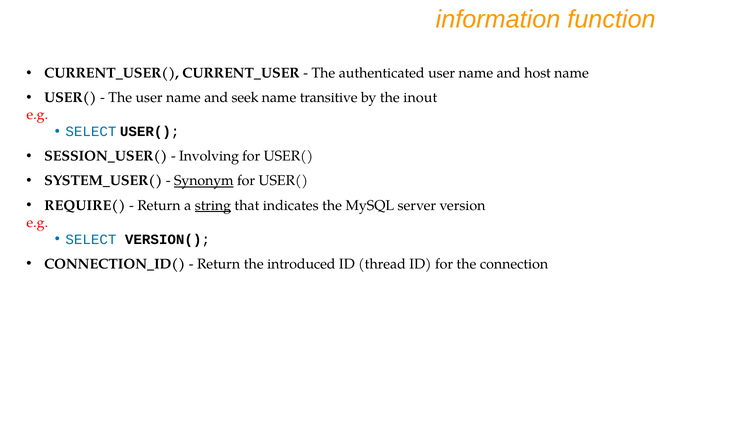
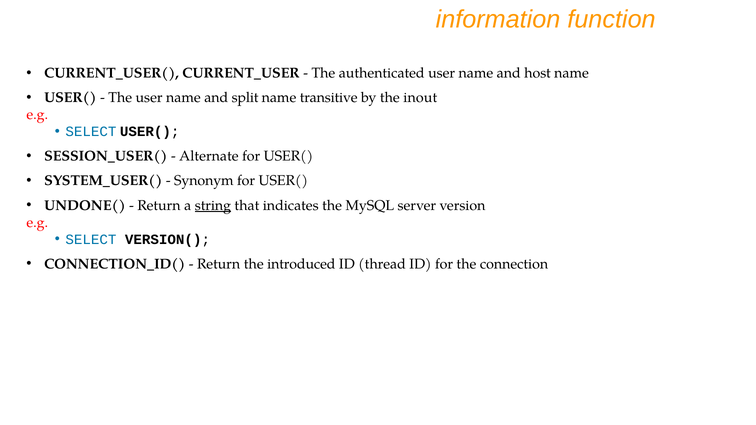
seek: seek -> split
Involving: Involving -> Alternate
Synonym underline: present -> none
REQUIRE(: REQUIRE( -> UNDONE(
